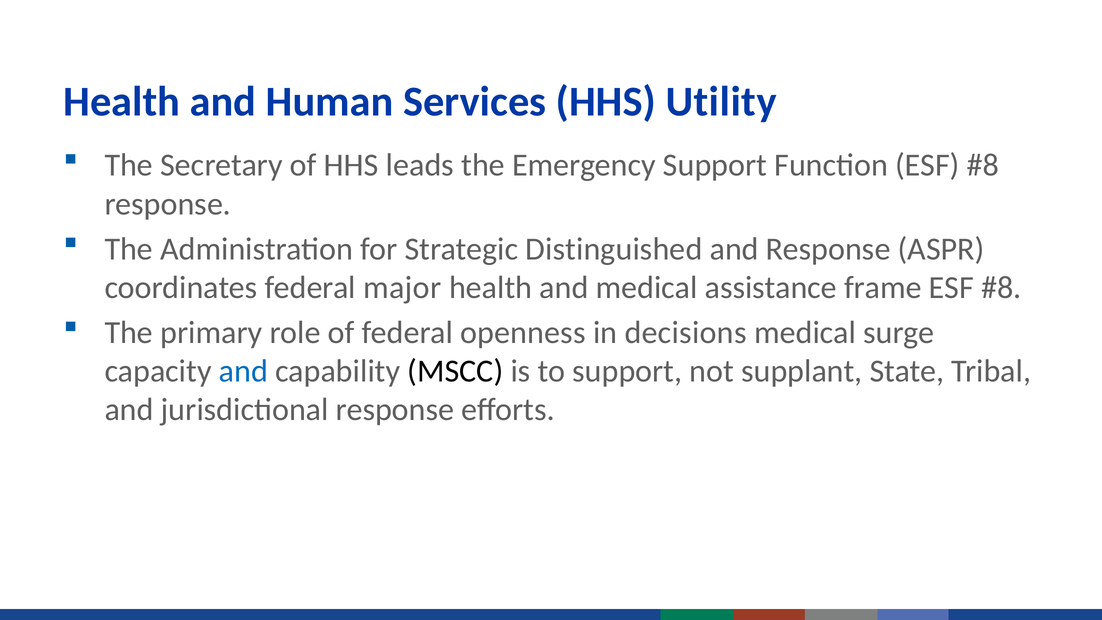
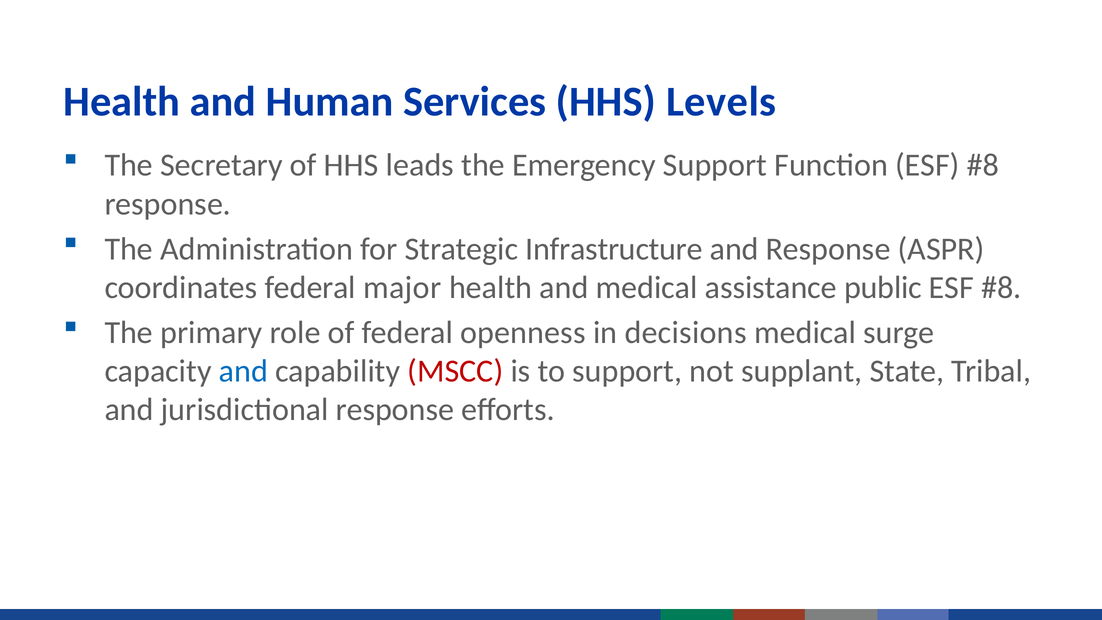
Utility: Utility -> Levels
Distinguished: Distinguished -> Infrastructure
frame: frame -> public
MSCC colour: black -> red
